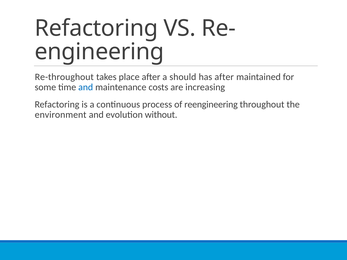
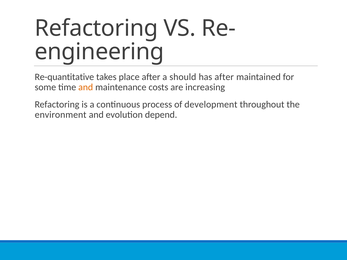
Re-throughout: Re-throughout -> Re-quantitative
and at (86, 87) colour: blue -> orange
reengineering: reengineering -> development
without: without -> depend
